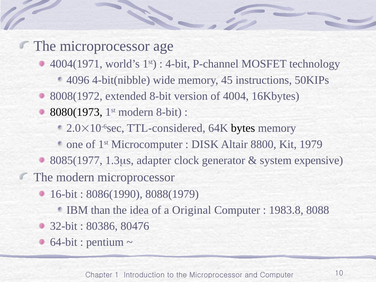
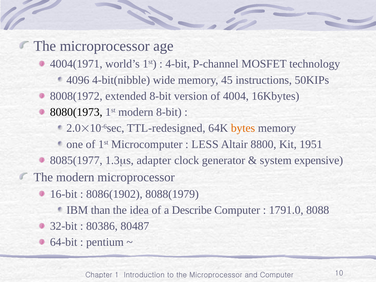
TTL-considered: TTL-considered -> TTL-redesigned
bytes colour: black -> orange
DISK: DISK -> LESS
1979: 1979 -> 1951
8086(1990: 8086(1990 -> 8086(1902
Original: Original -> Describe
1983.8: 1983.8 -> 1791.0
80476: 80476 -> 80487
